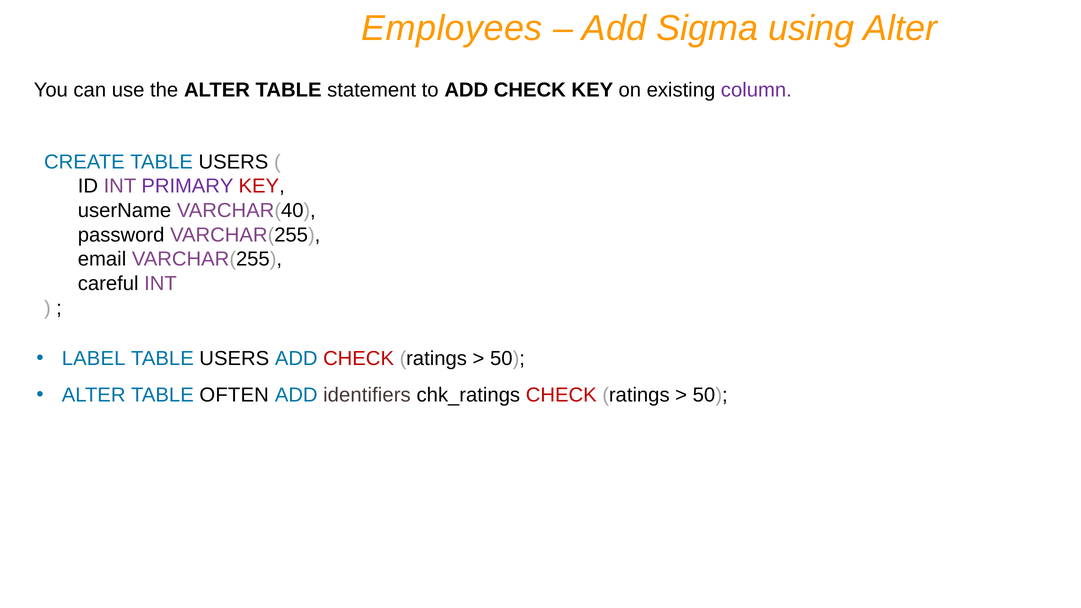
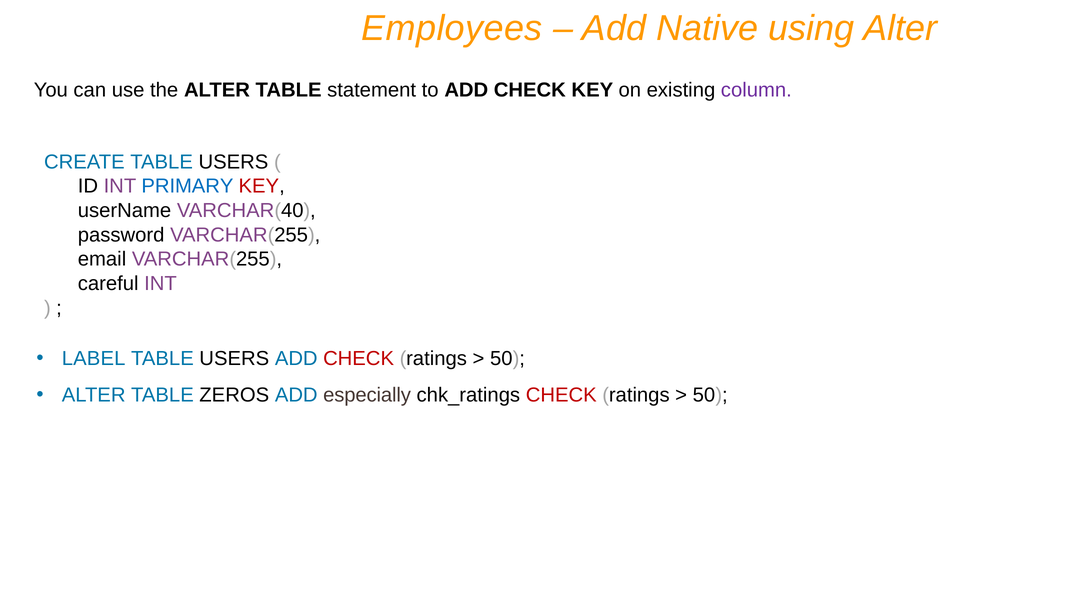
Sigma: Sigma -> Native
PRIMARY colour: purple -> blue
OFTEN: OFTEN -> ZEROS
identifiers: identifiers -> especially
